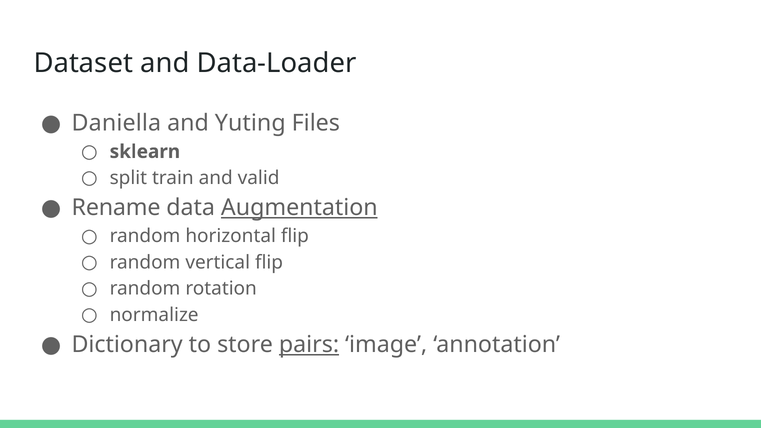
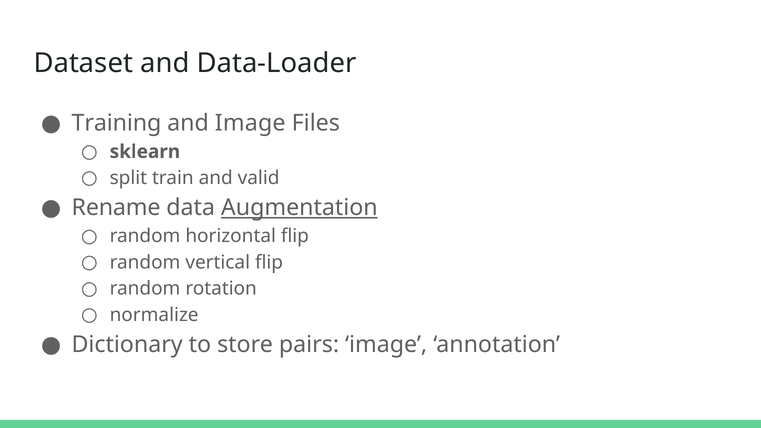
Daniella: Daniella -> Training
and Yuting: Yuting -> Image
pairs underline: present -> none
